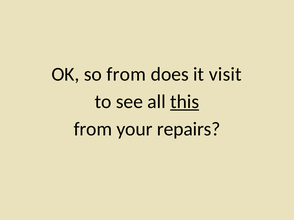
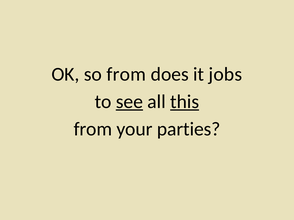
visit: visit -> jobs
see underline: none -> present
repairs: repairs -> parties
